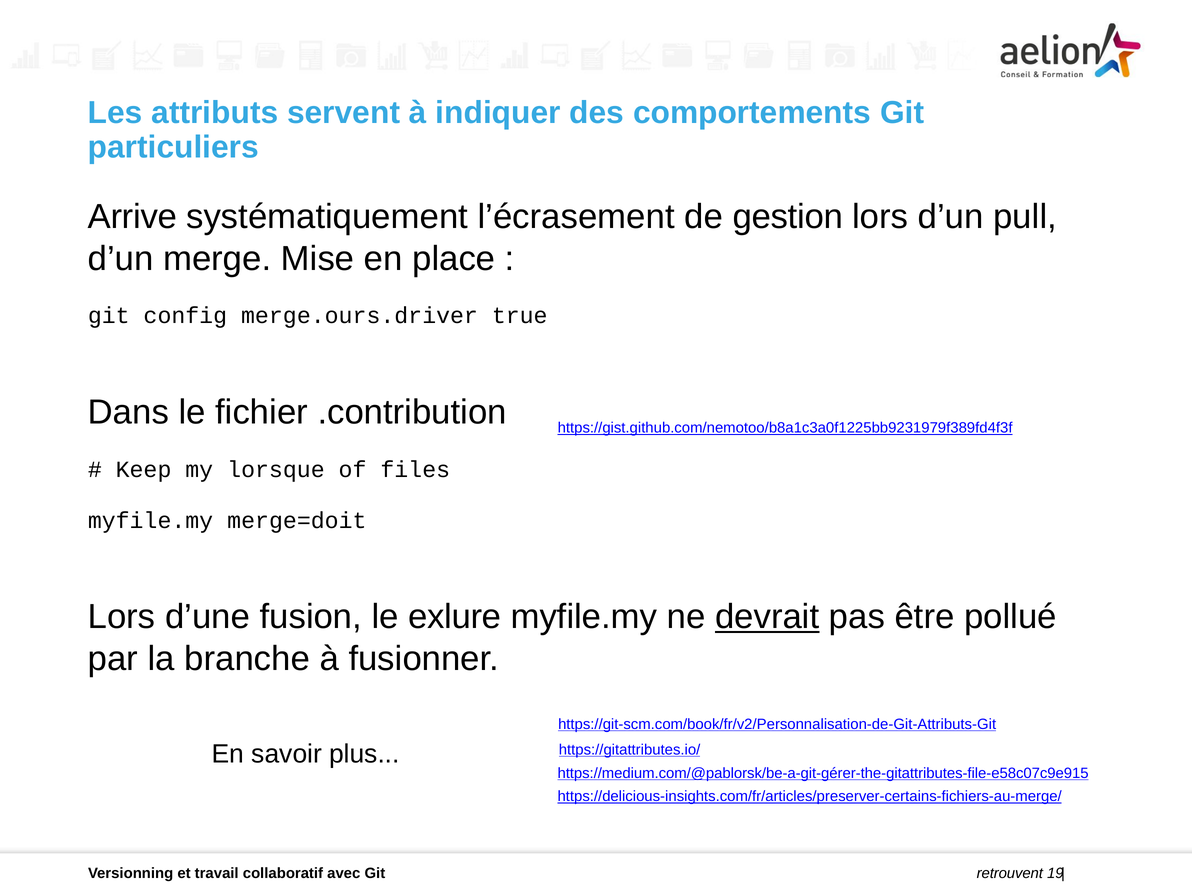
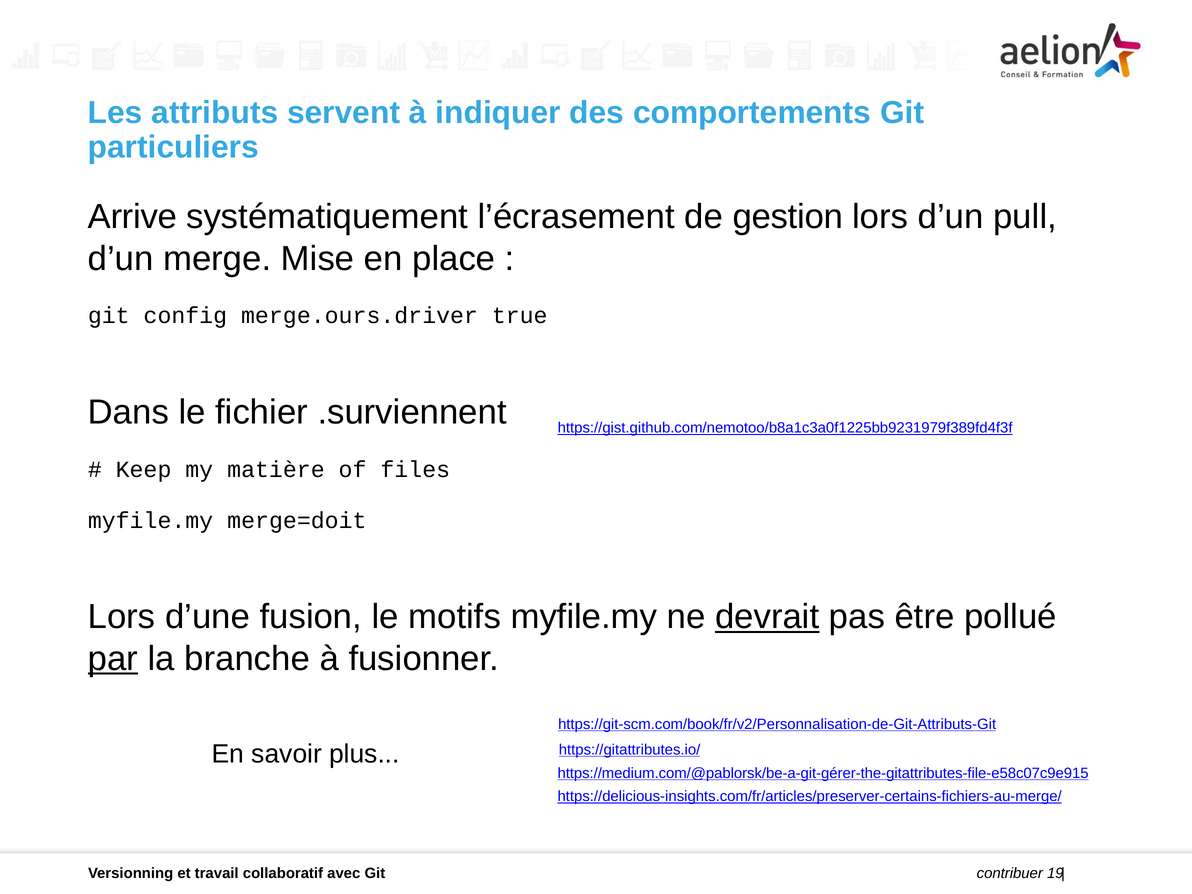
.contribution: .contribution -> .surviennent
lorsque: lorsque -> matière
exlure: exlure -> motifs
par underline: none -> present
retrouvent: retrouvent -> contribuer
